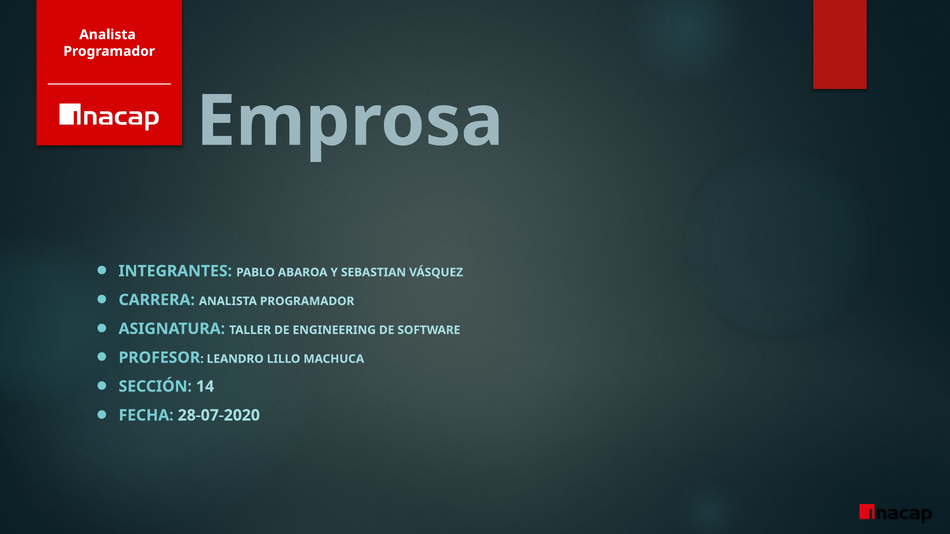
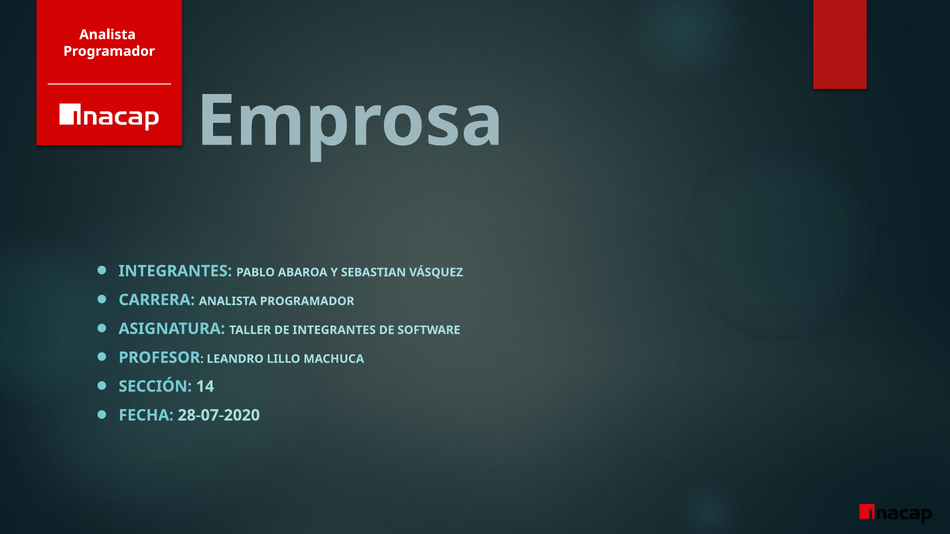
DE ENGINEERING: ENGINEERING -> INTEGRANTES
